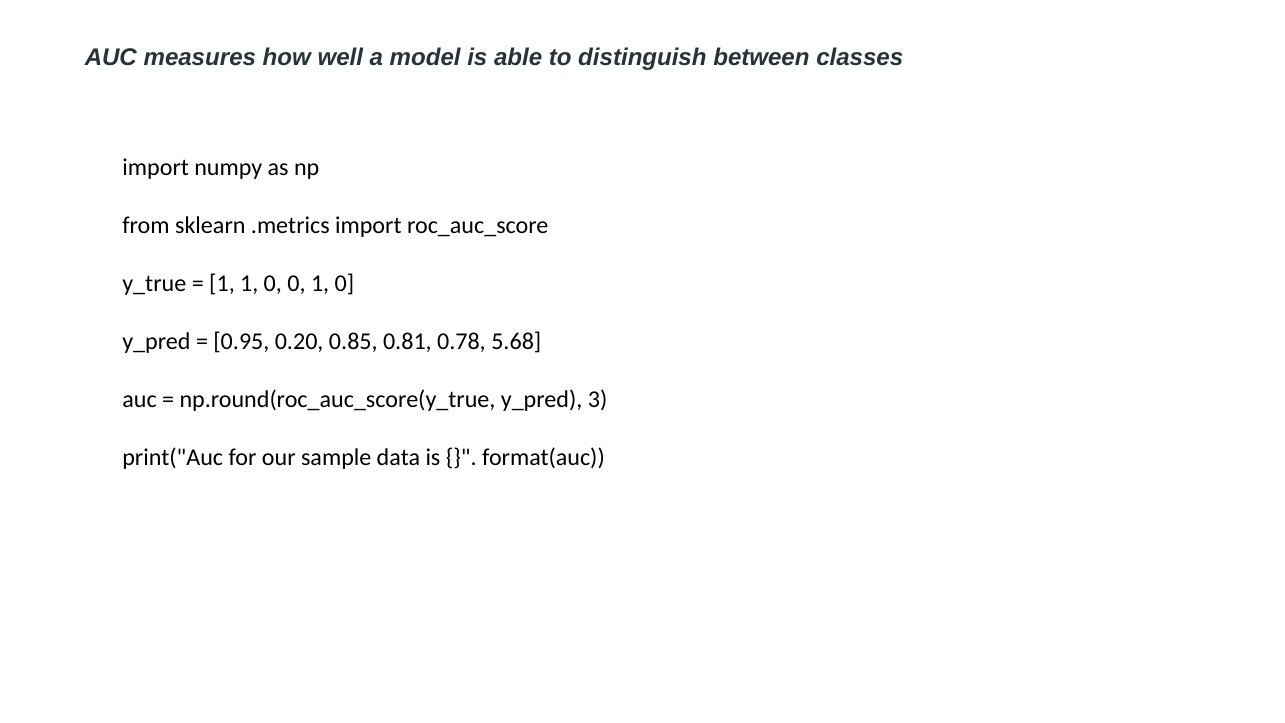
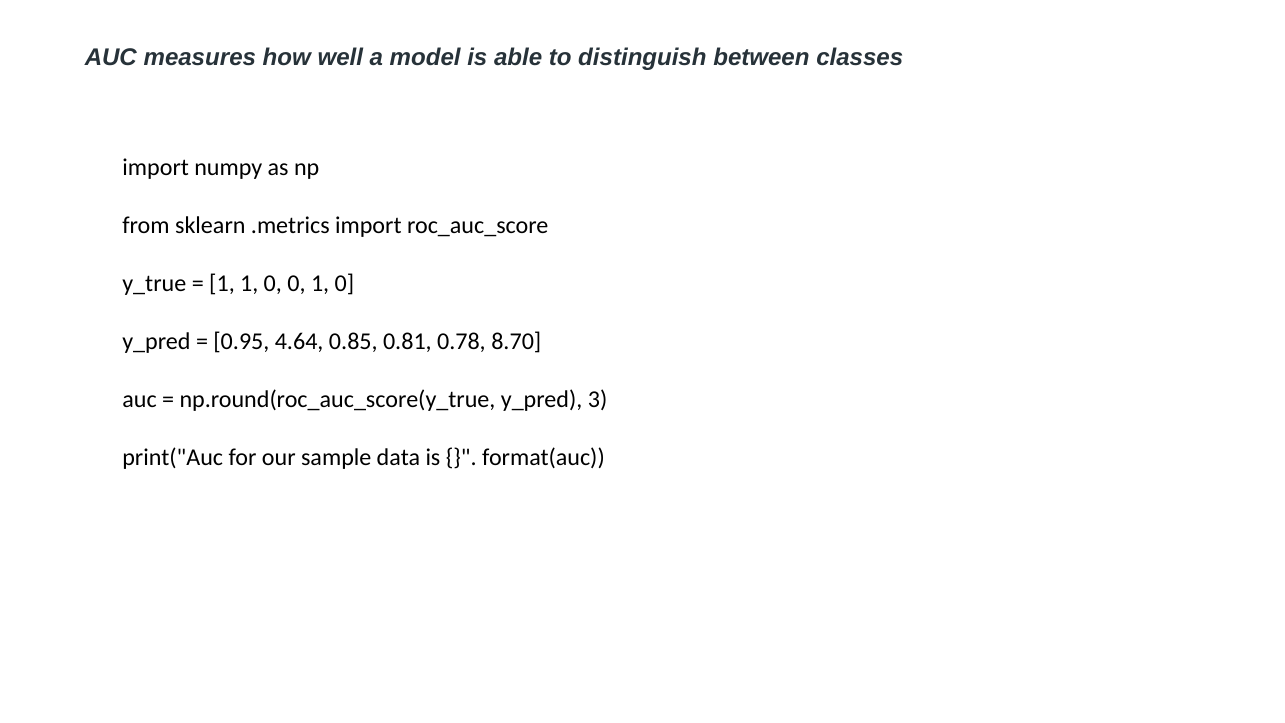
0.20: 0.20 -> 4.64
5.68: 5.68 -> 8.70
